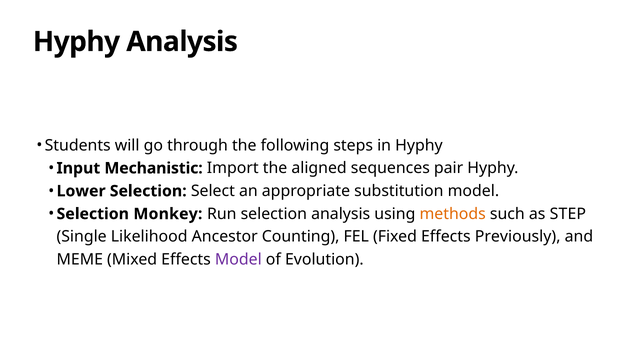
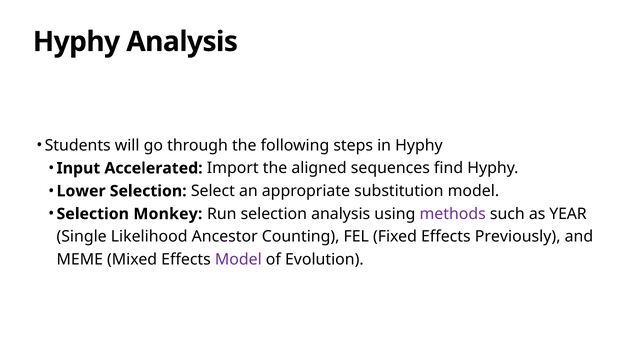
Mechanistic: Mechanistic -> Accelerated
pair: pair -> find
methods colour: orange -> purple
STEP: STEP -> YEAR
